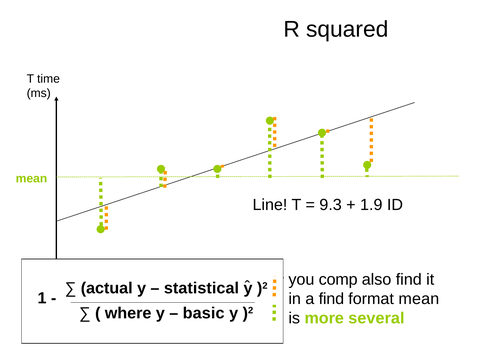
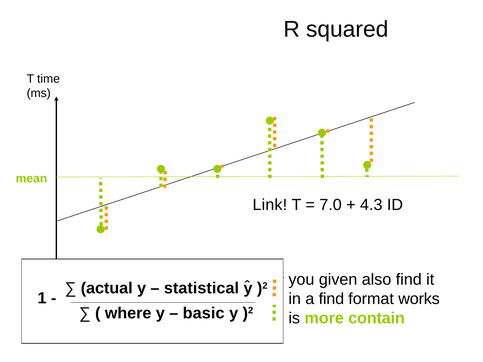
Line: Line -> Link
9.3: 9.3 -> 7.0
1.9: 1.9 -> 4.3
comp: comp -> given
format mean: mean -> works
several: several -> contain
